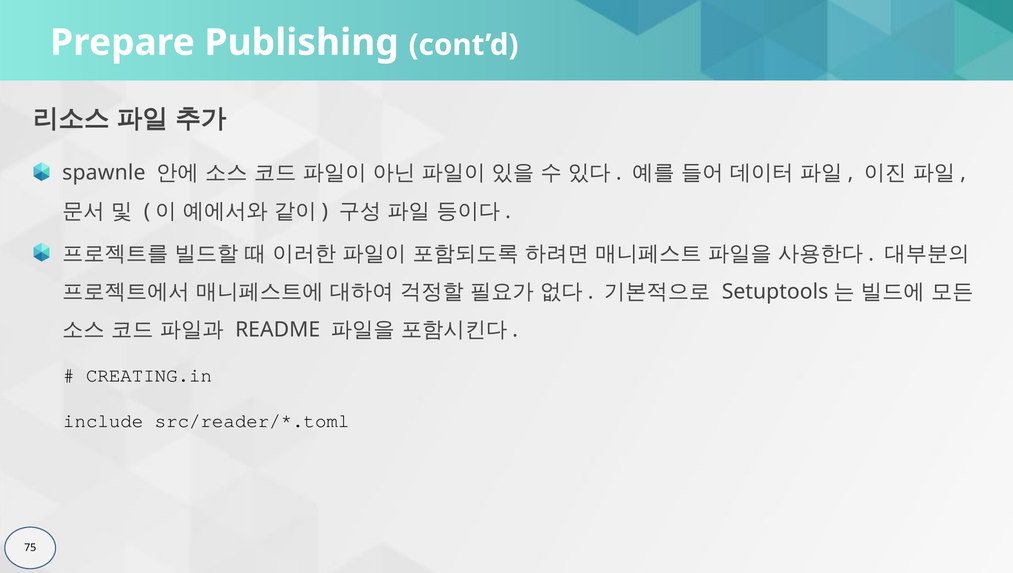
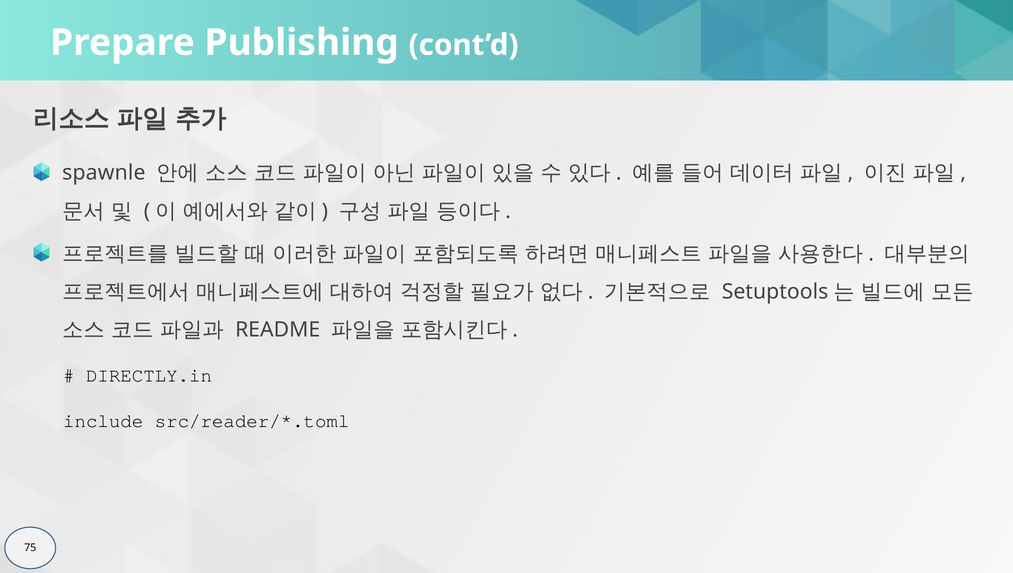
CREATING.in: CREATING.in -> DIRECTLY.in
